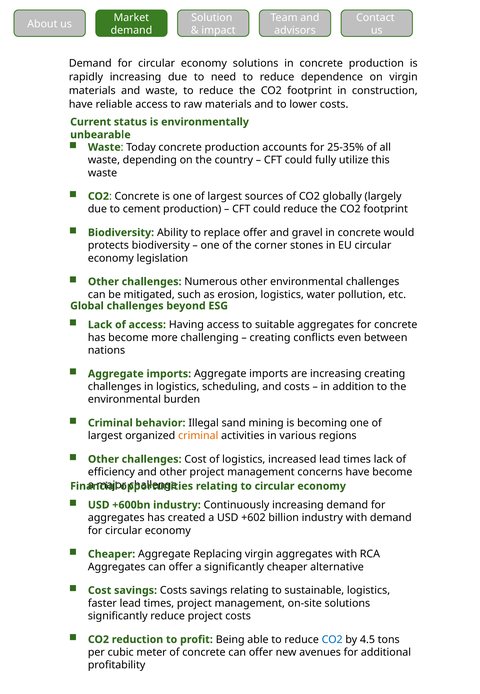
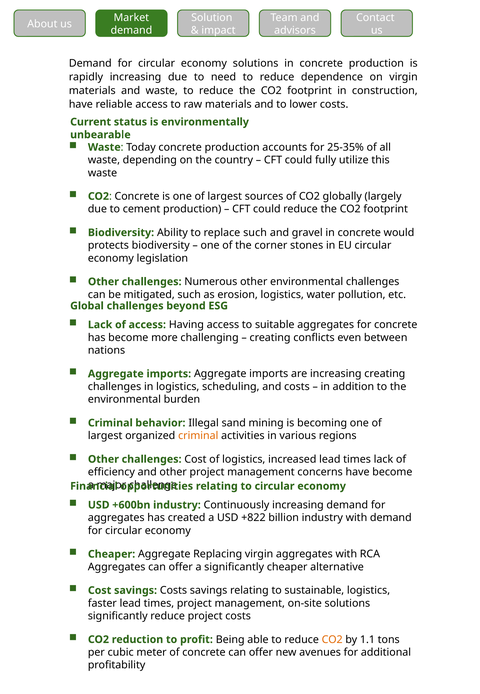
replace offer: offer -> such
+602: +602 -> +822
CO2 at (332, 639) colour: blue -> orange
4.5: 4.5 -> 1.1
